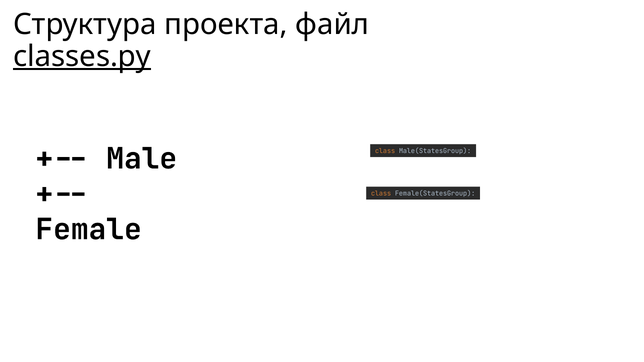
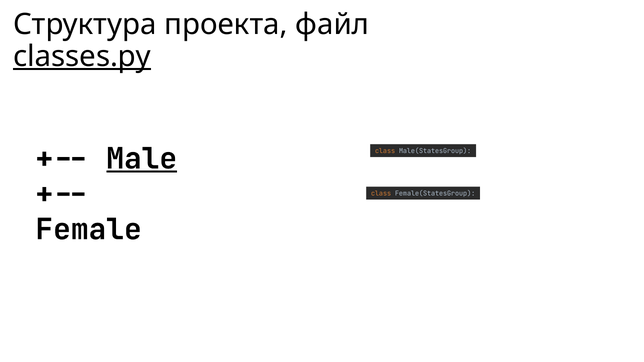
Male underline: none -> present
